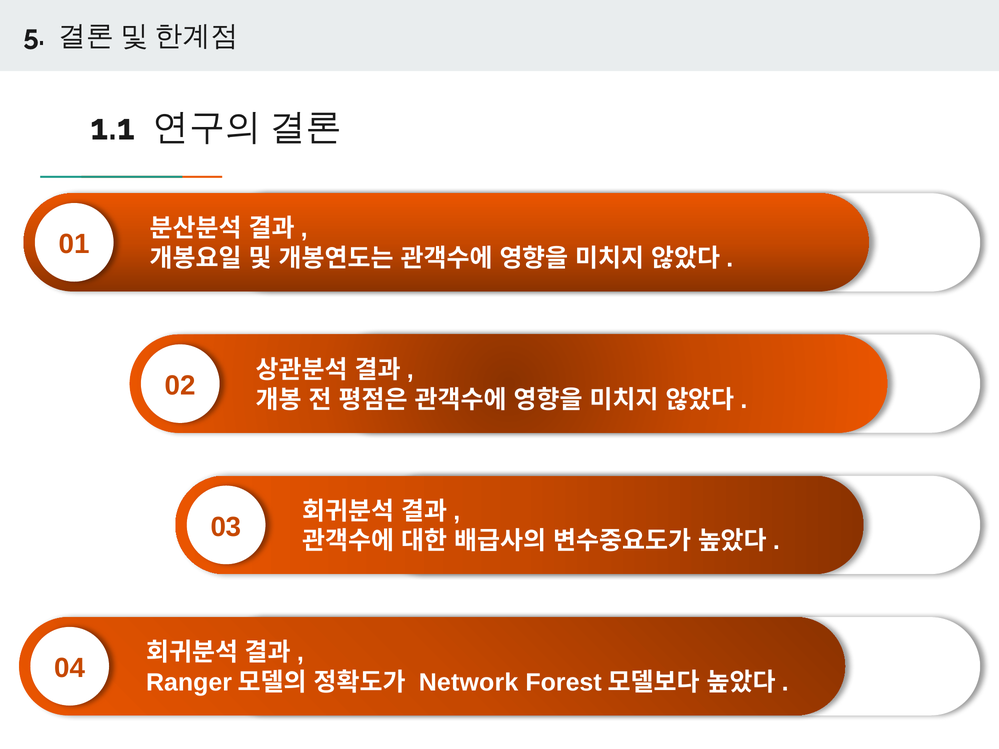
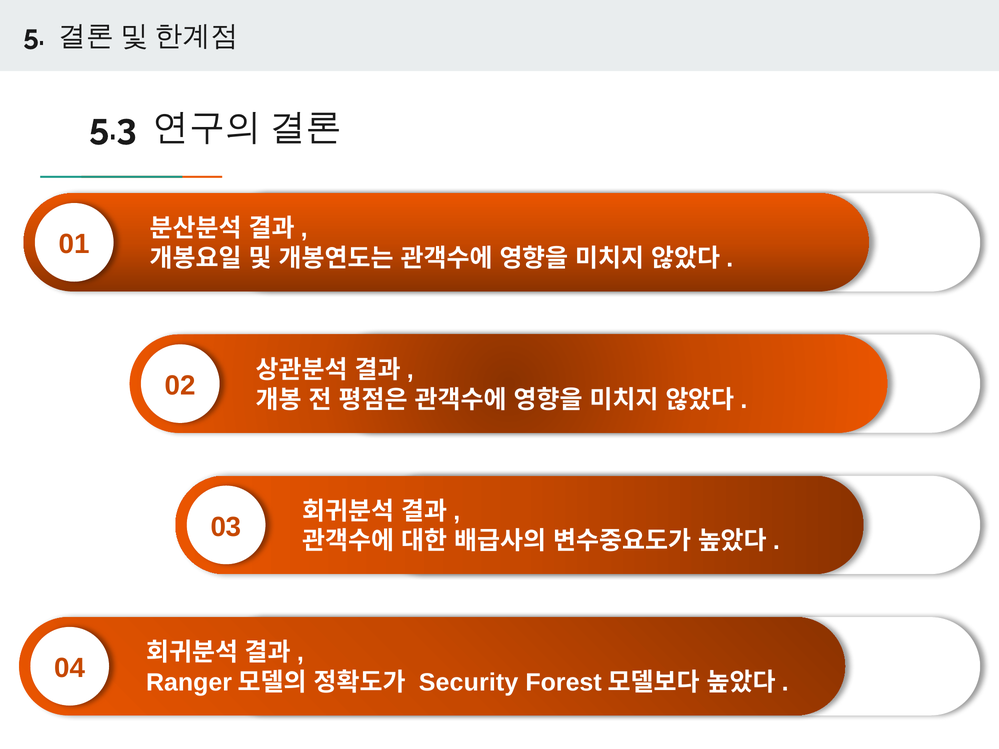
1.1: 1.1 -> 5.3
Network: Network -> Security
